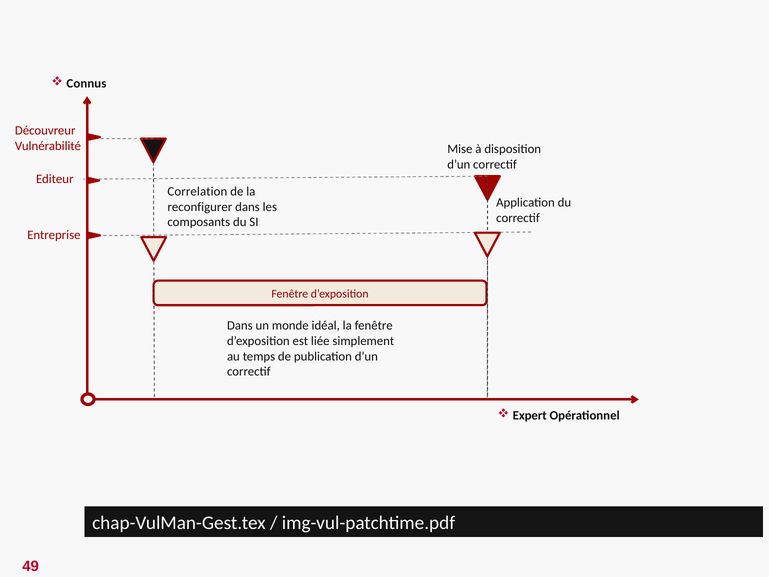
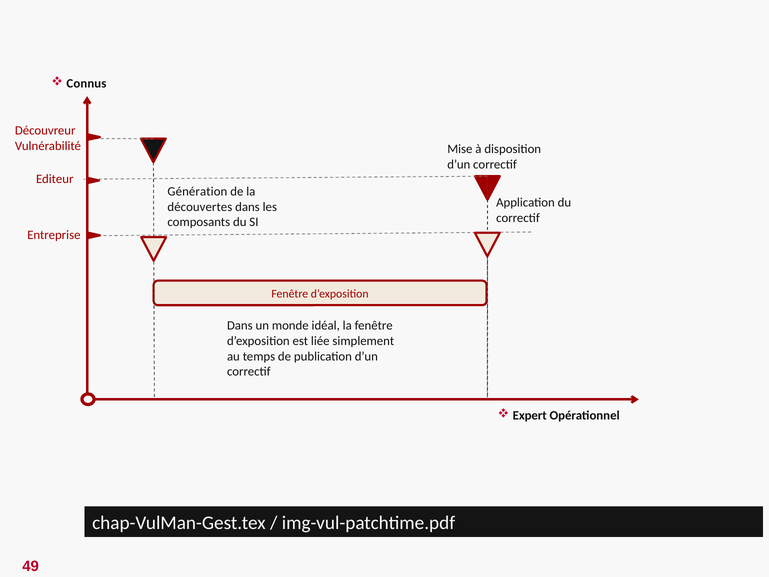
Correlation: Correlation -> Génération
reconfigurer: reconfigurer -> découvertes
